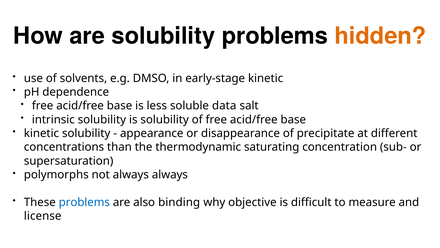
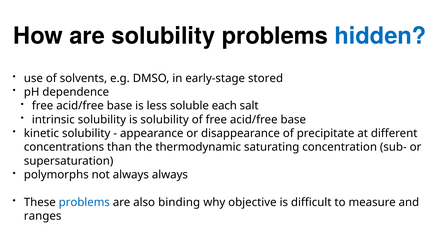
hidden colour: orange -> blue
early-stage kinetic: kinetic -> stored
data: data -> each
license: license -> ranges
